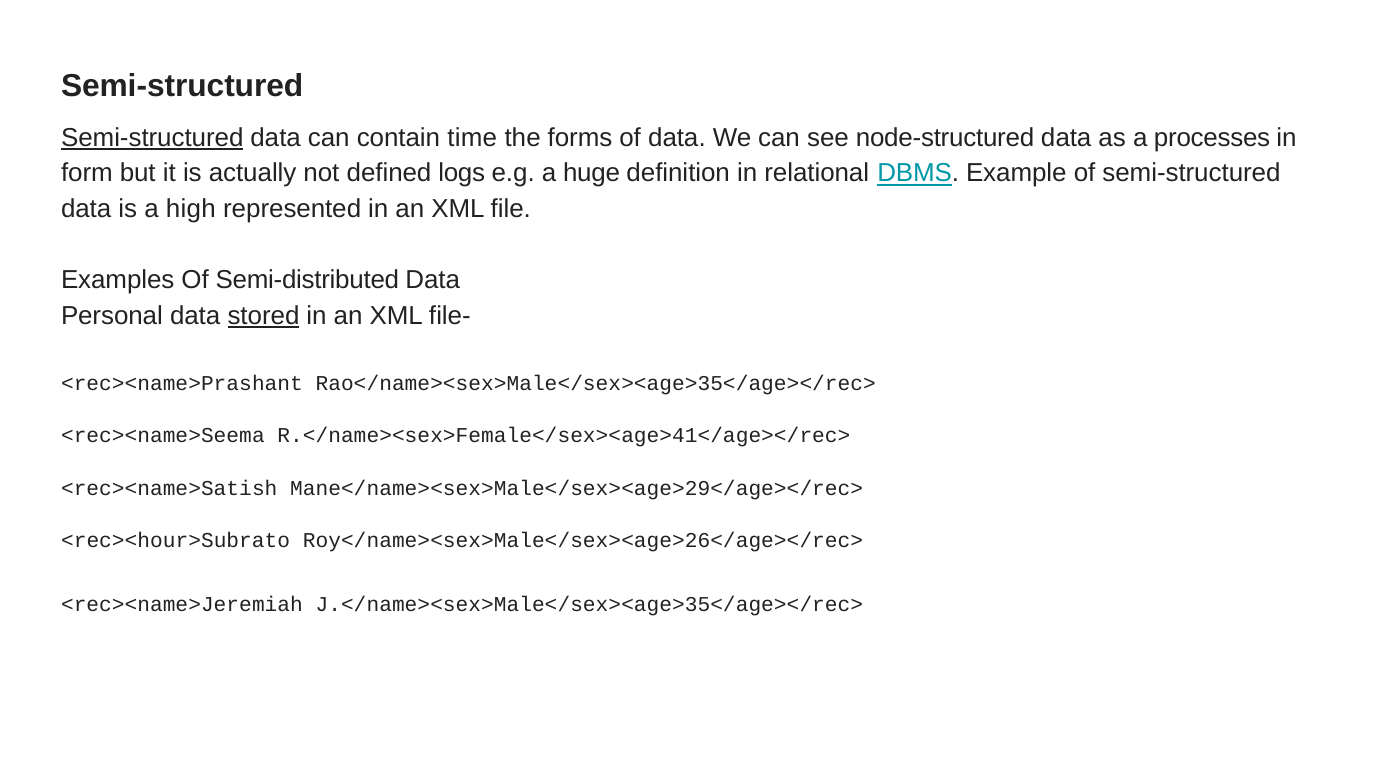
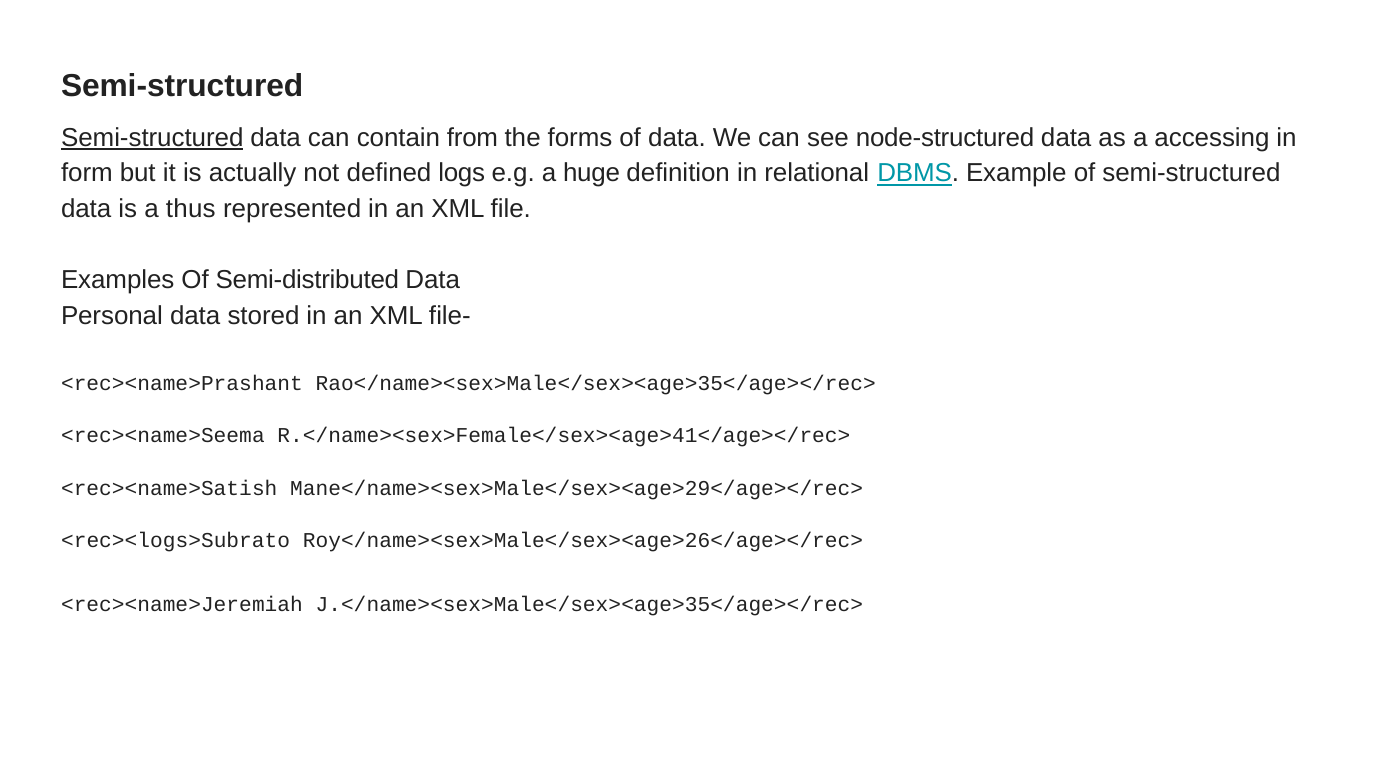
time: time -> from
processes: processes -> accessing
high: high -> thus
stored underline: present -> none
<rec><hour>Subrato: <rec><hour>Subrato -> <rec><logs>Subrato
